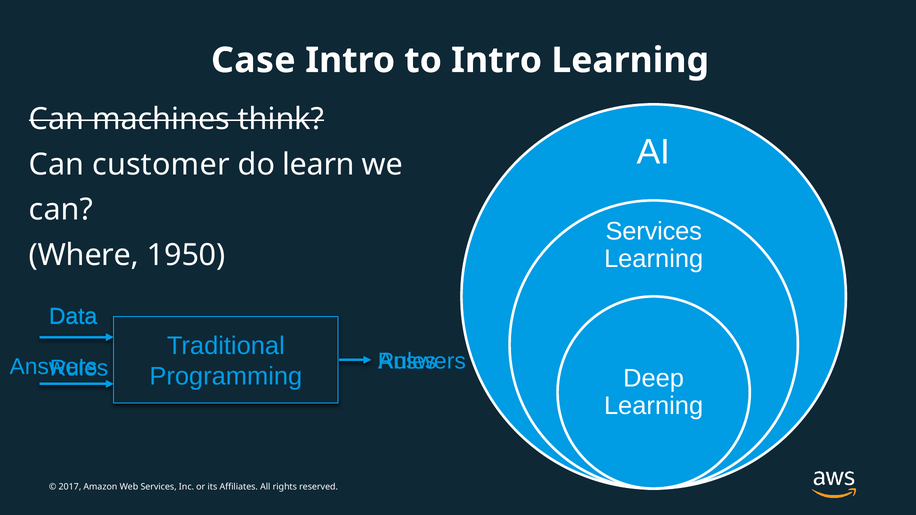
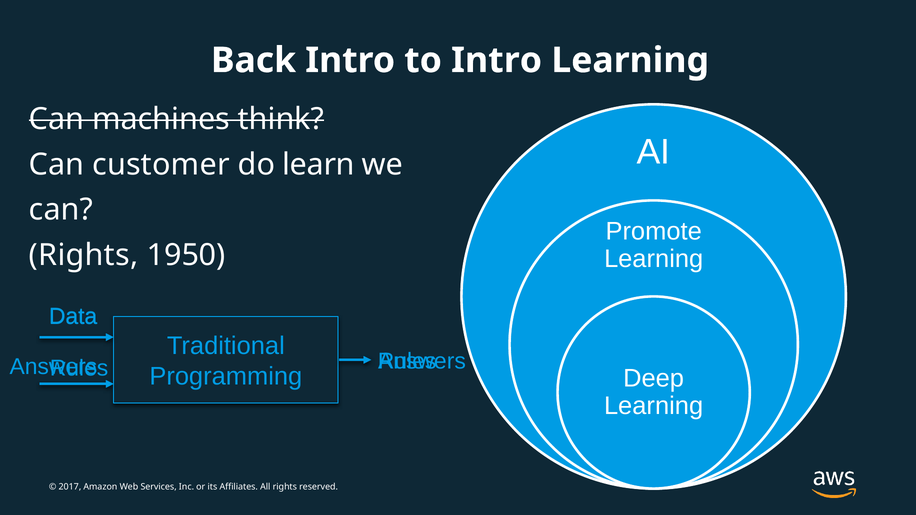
Case: Case -> Back
Services at (654, 232): Services -> Promote
Where at (84, 255): Where -> Rights
